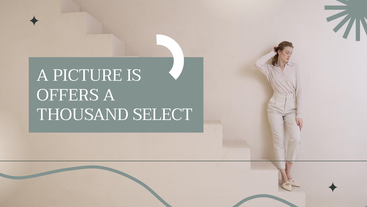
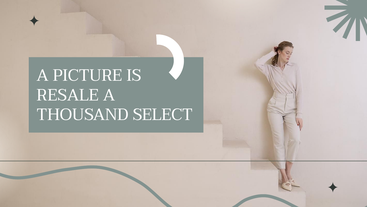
OFFERS: OFFERS -> RESALE
